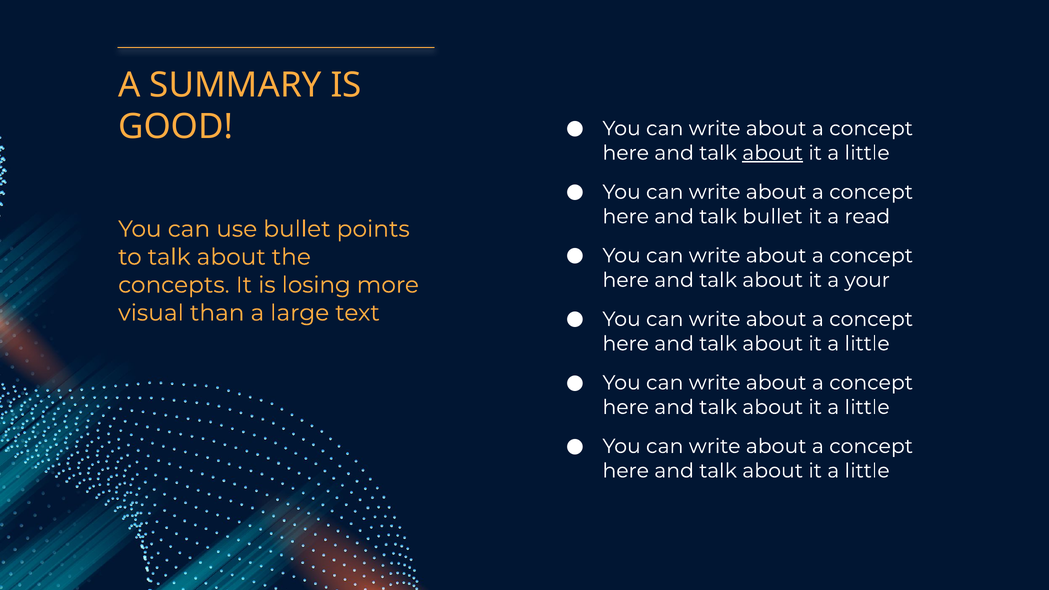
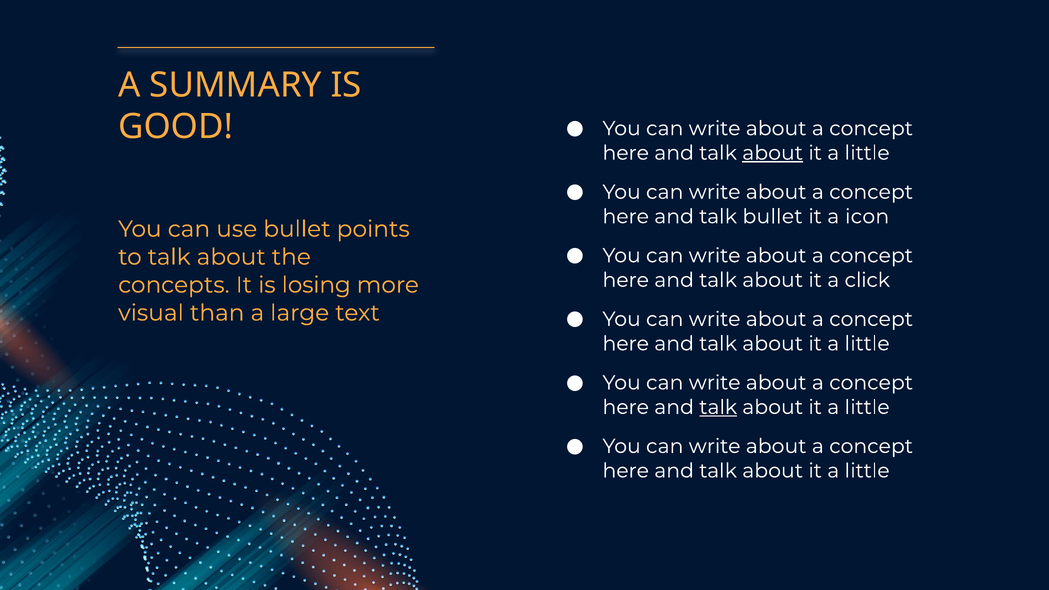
read: read -> icon
your: your -> click
talk at (718, 407) underline: none -> present
